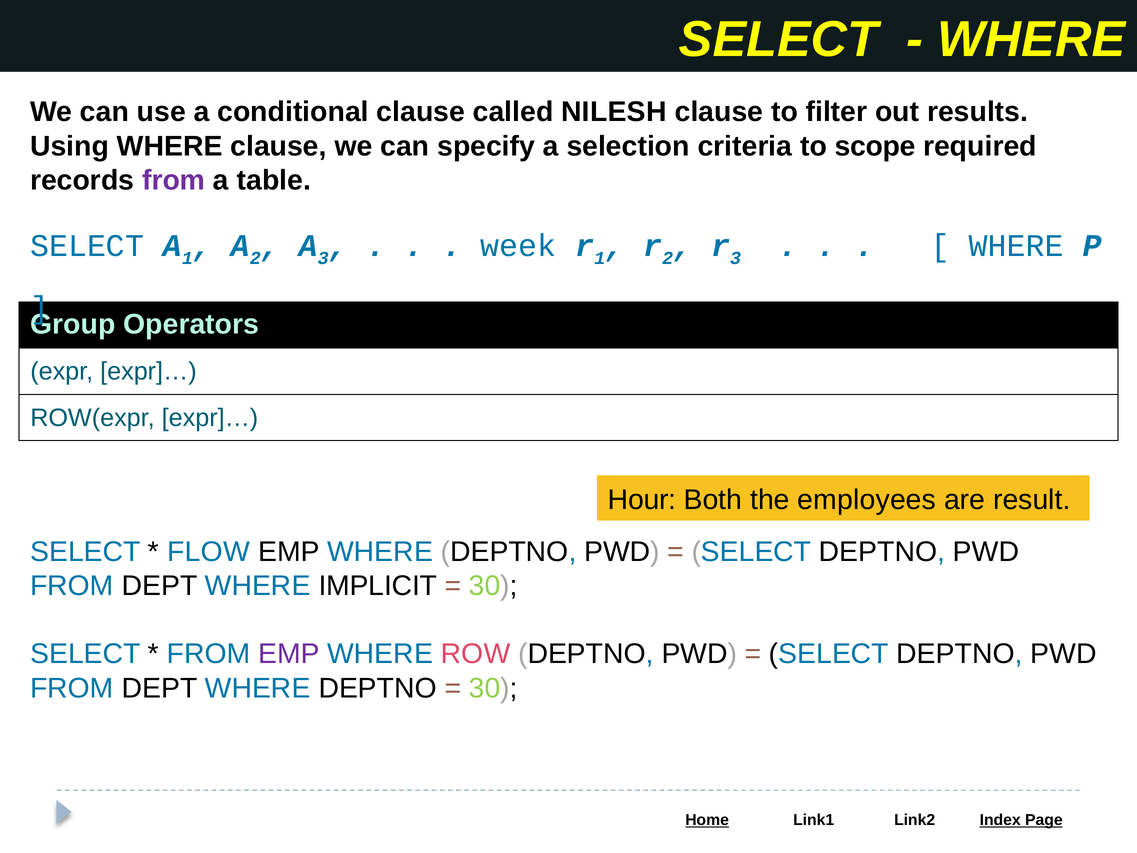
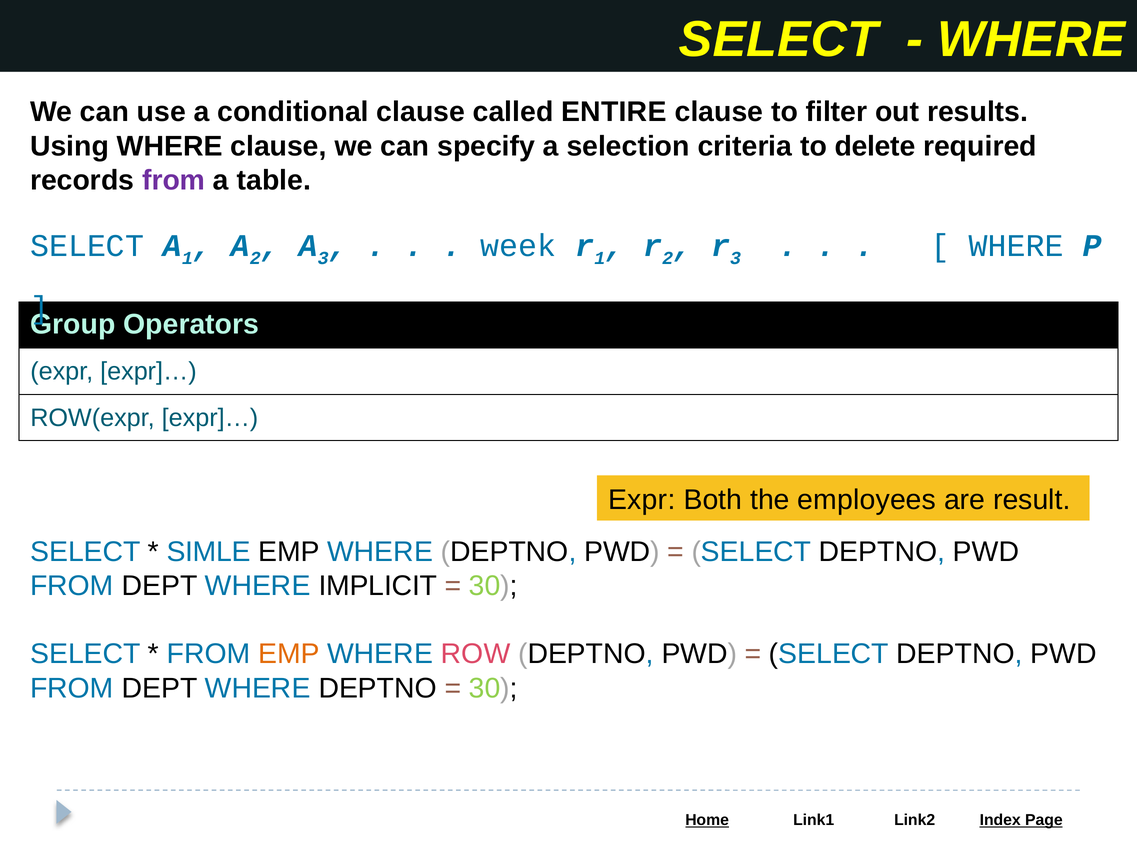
NILESH: NILESH -> ENTIRE
scope: scope -> delete
Hour at (642, 500): Hour -> Expr
FLOW: FLOW -> SIMLE
EMP at (289, 654) colour: purple -> orange
